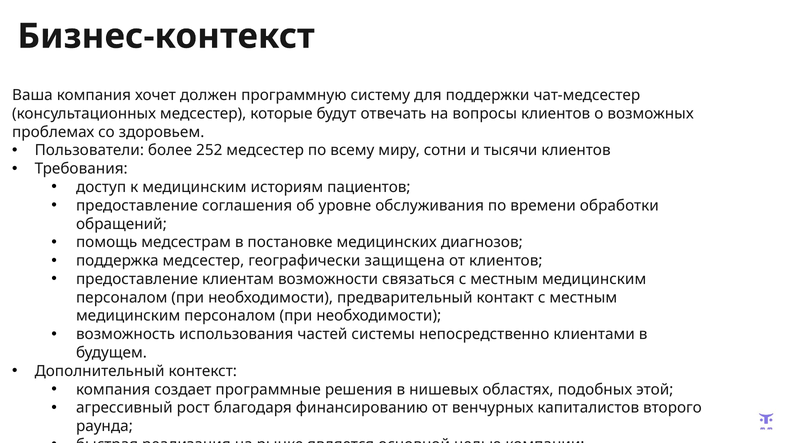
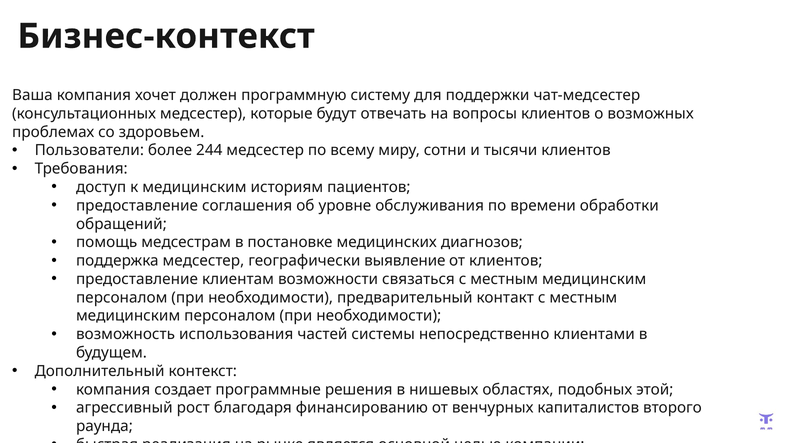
252: 252 -> 244
защищена: защищена -> выявление
